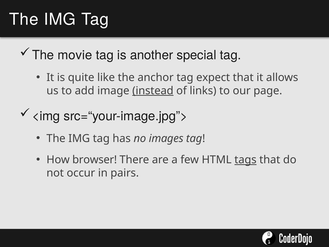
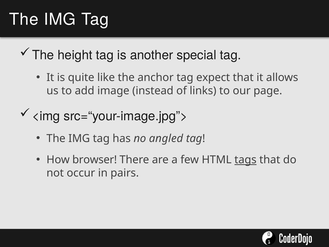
movie: movie -> height
instead underline: present -> none
images: images -> angled
